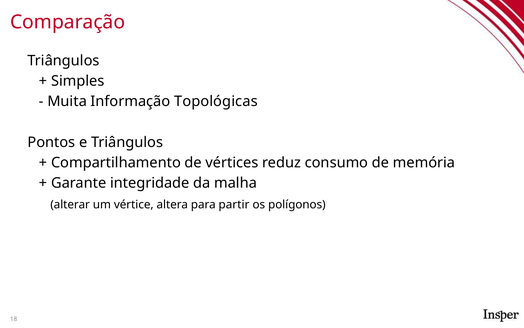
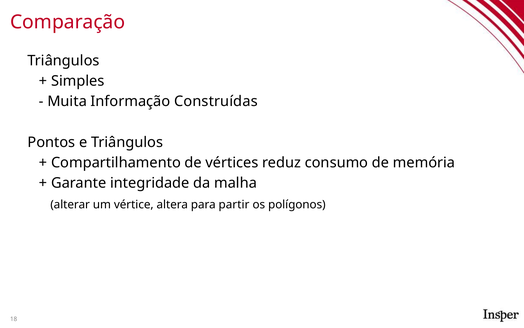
Topológicas: Topológicas -> Construídas
